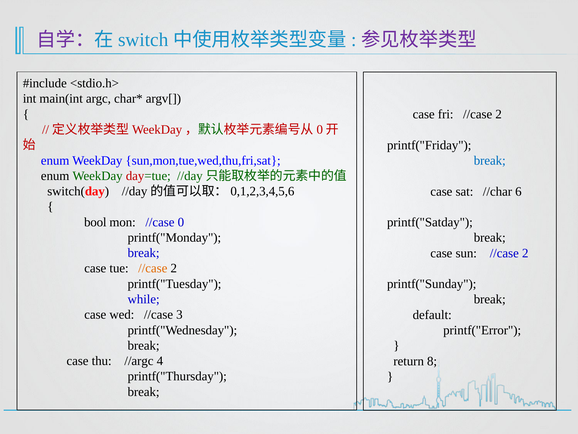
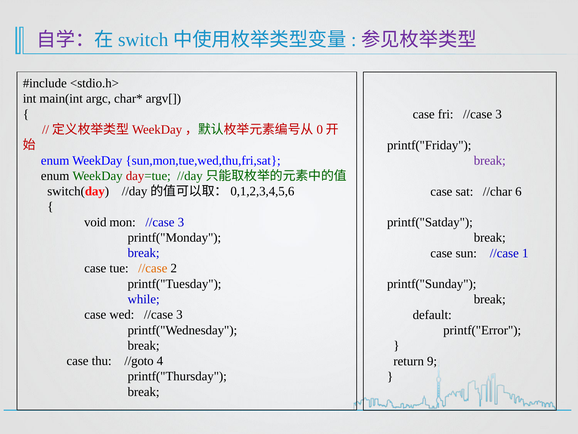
fri //case 2: 2 -> 3
break at (490, 160) colour: blue -> purple
bool: bool -> void
mon //case 0: 0 -> 3
sun //case 2: 2 -> 1
//argc: //argc -> //goto
8: 8 -> 9
